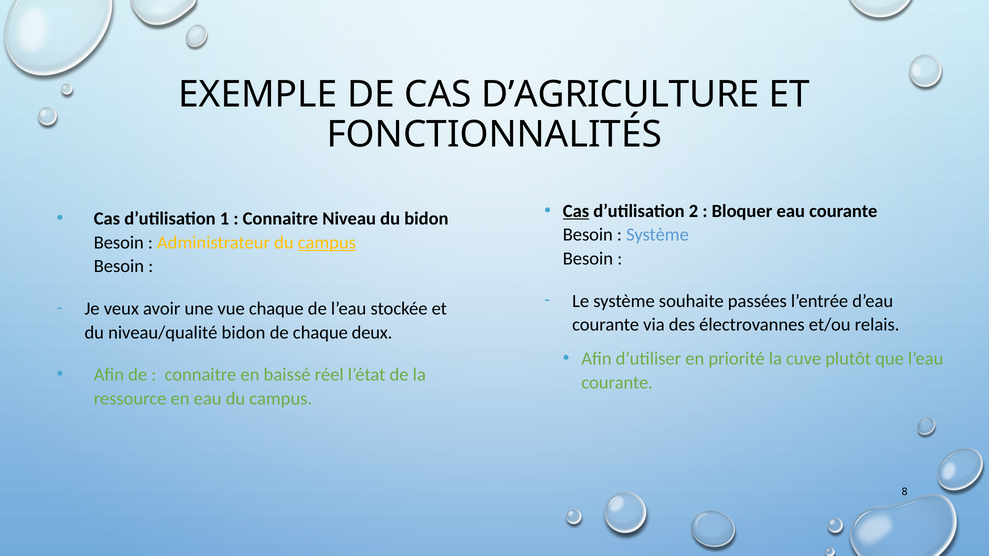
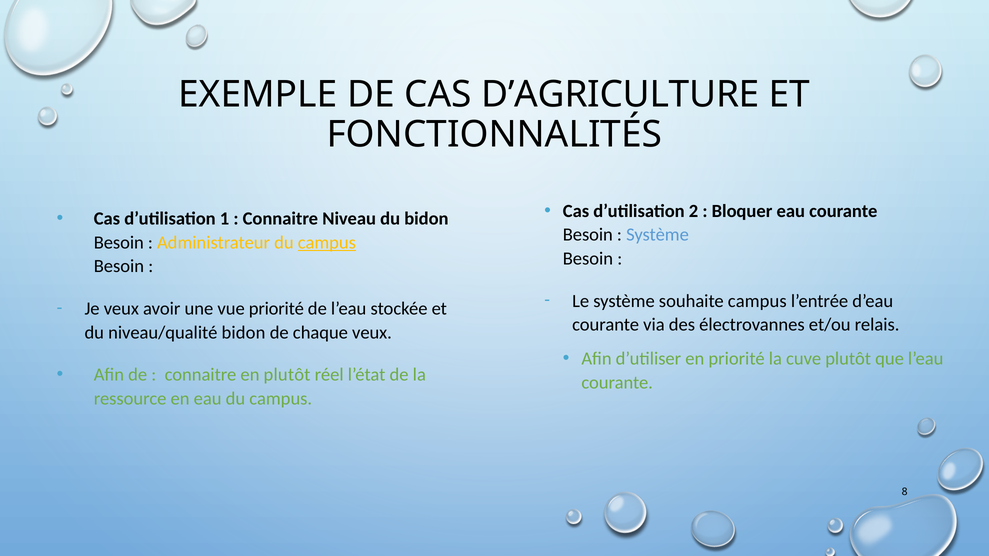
Cas at (576, 211) underline: present -> none
souhaite passées: passées -> campus
vue chaque: chaque -> priorité
chaque deux: deux -> veux
en baissé: baissé -> plutôt
